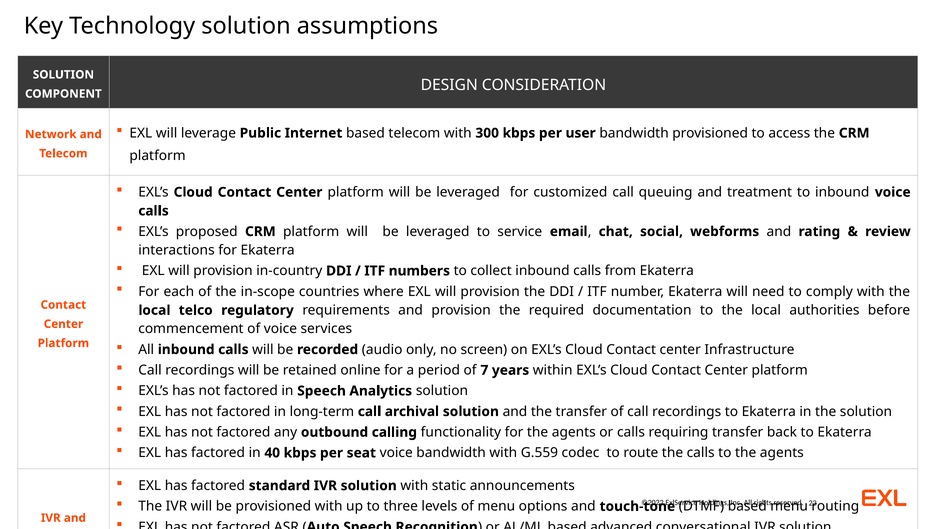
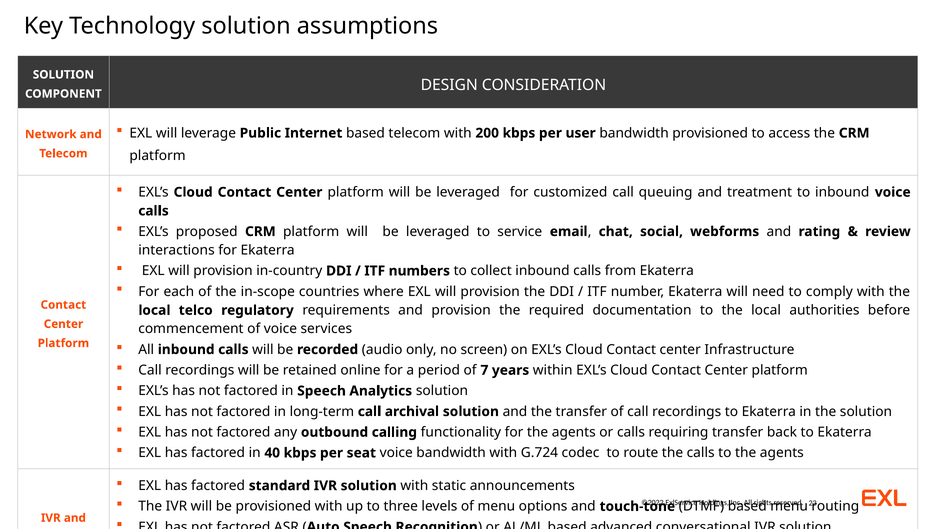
300: 300 -> 200
G.559: G.559 -> G.724
